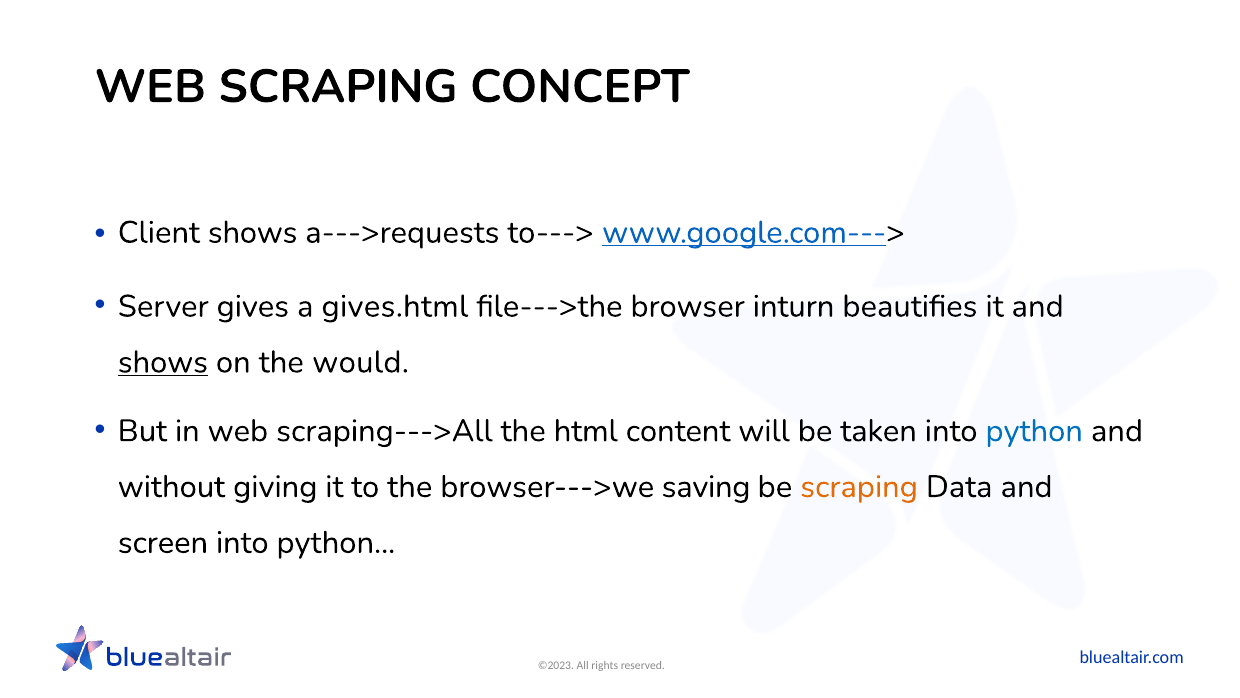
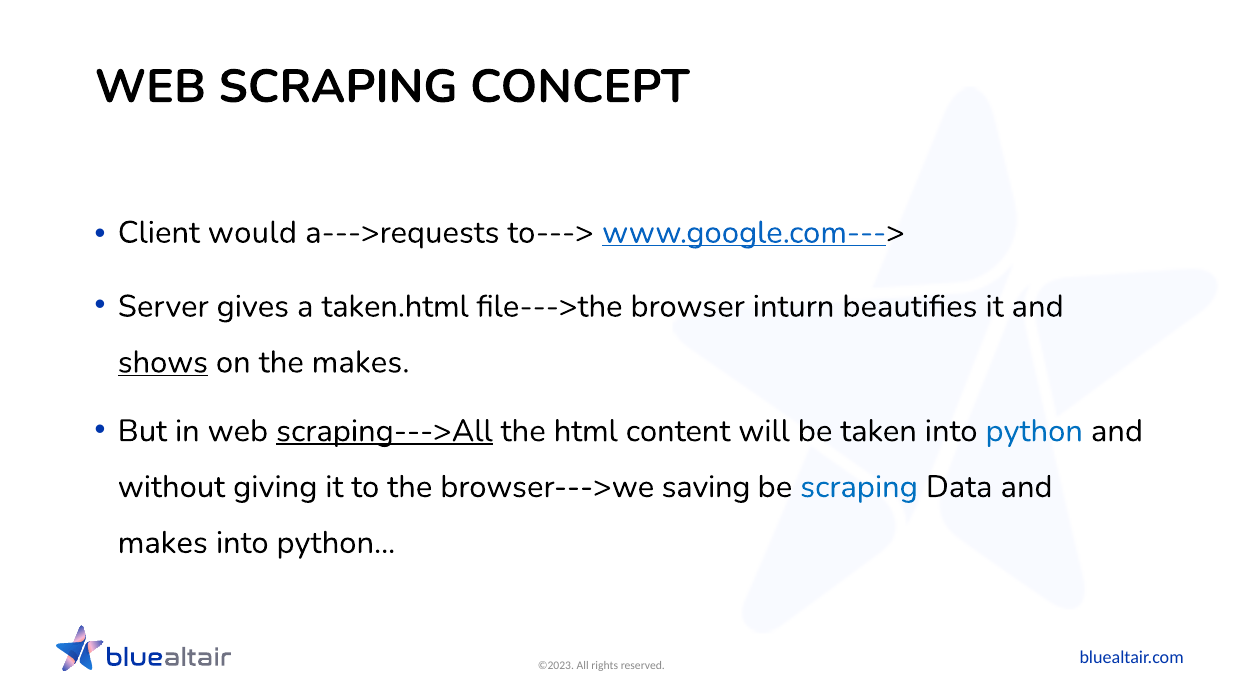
Client shows: shows -> would
gives.html: gives.html -> taken.html
the would: would -> makes
scraping--->All underline: none -> present
scraping at (859, 486) colour: orange -> blue
screen at (163, 542): screen -> makes
